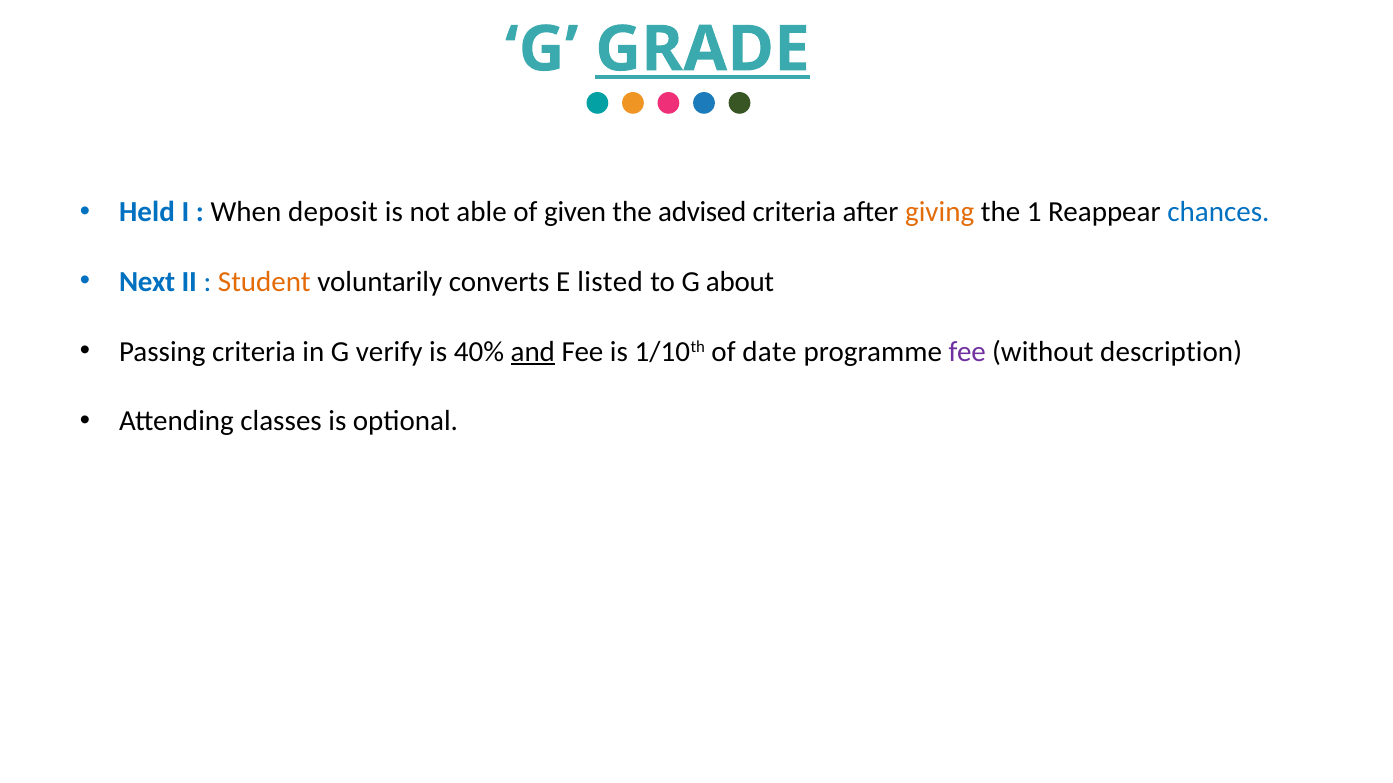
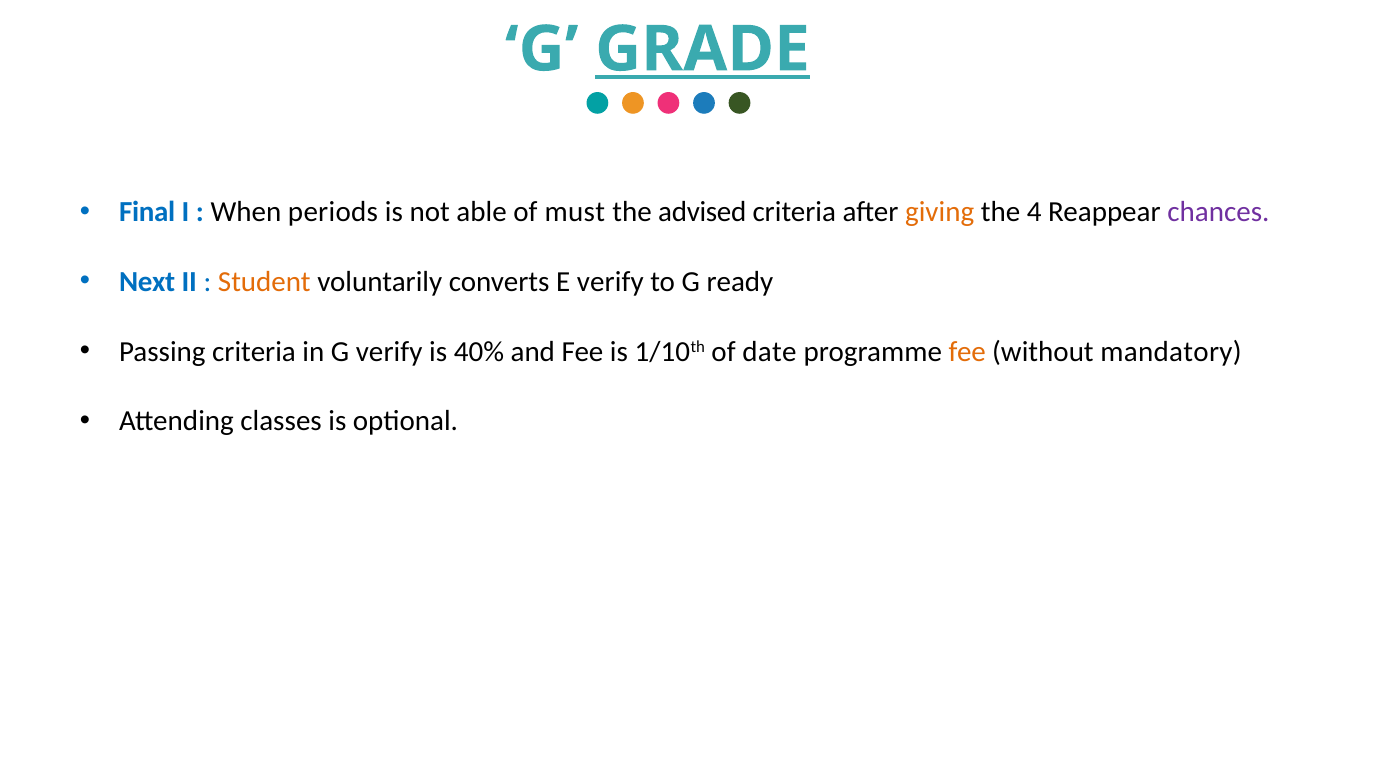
Held: Held -> Final
deposit: deposit -> periods
given: given -> must
1: 1 -> 4
chances colour: blue -> purple
E listed: listed -> verify
about: about -> ready
and underline: present -> none
fee at (967, 352) colour: purple -> orange
description: description -> mandatory
